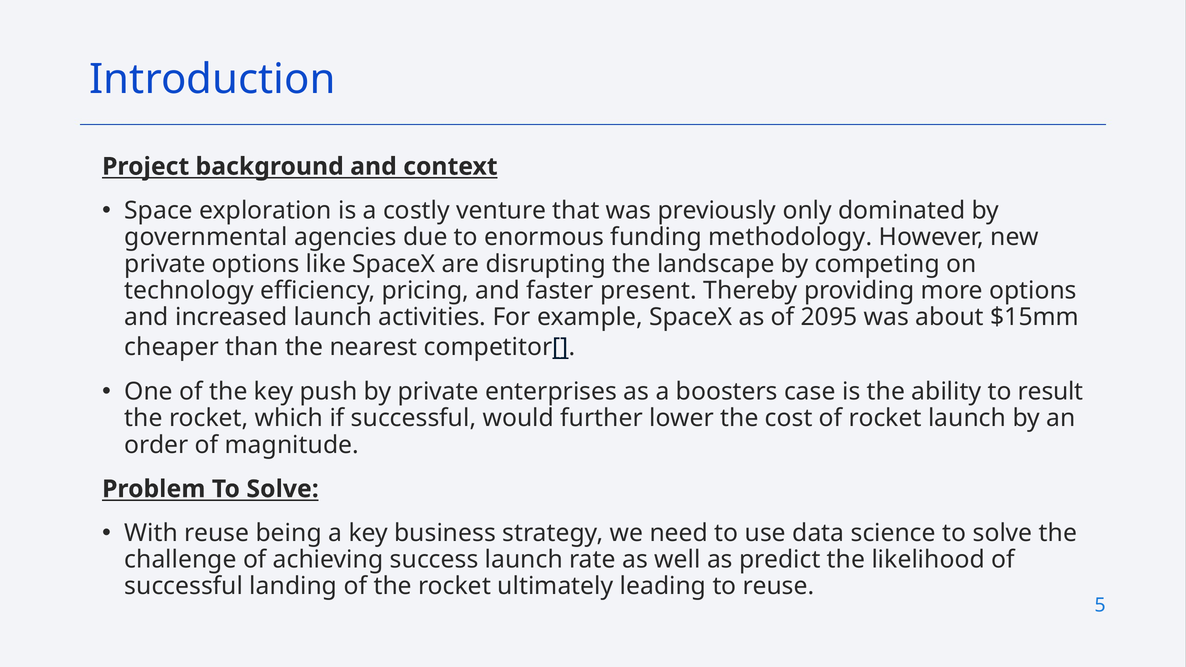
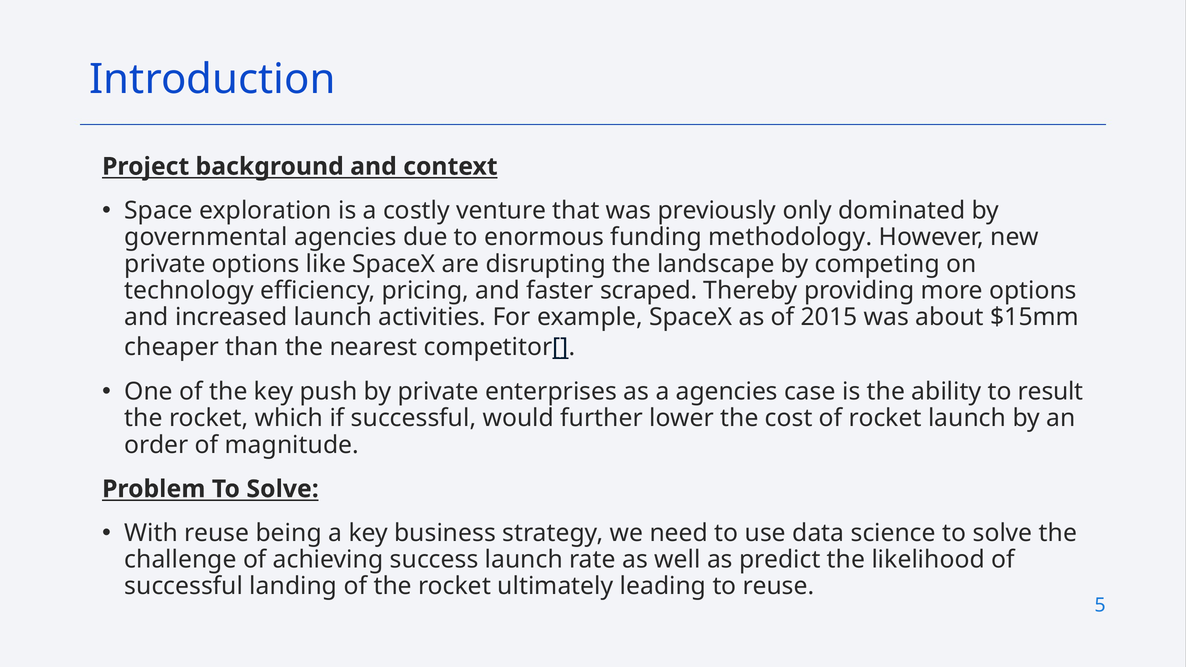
present: present -> scraped
2095: 2095 -> 2015
a boosters: boosters -> agencies
